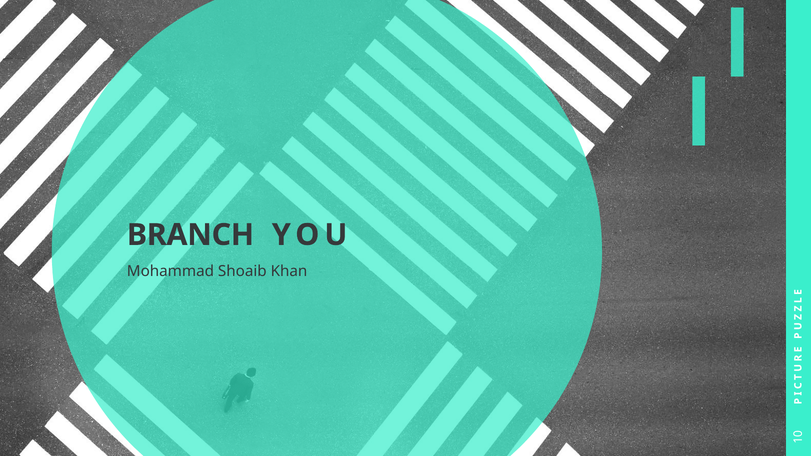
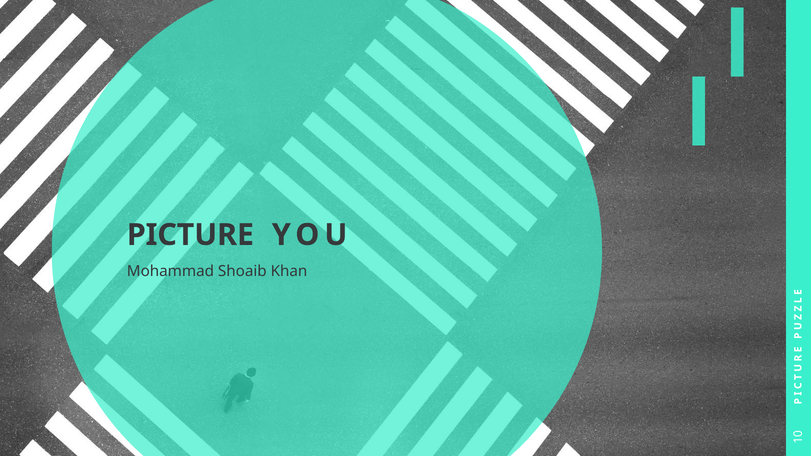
BRANCH: BRANCH -> PICTURE
